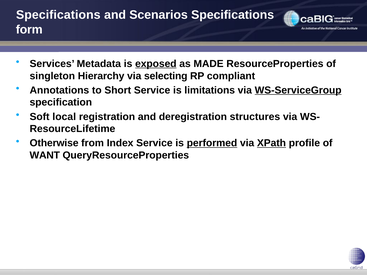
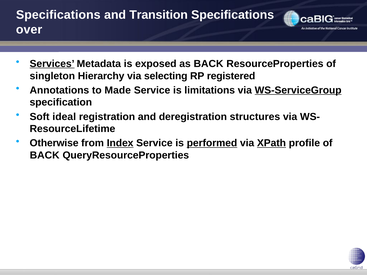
Scenarios: Scenarios -> Transition
form: form -> over
Services underline: none -> present
exposed underline: present -> none
as MADE: MADE -> BACK
compliant: compliant -> registered
Short: Short -> Made
local: local -> ideal
Index underline: none -> present
WANT at (45, 155): WANT -> BACK
